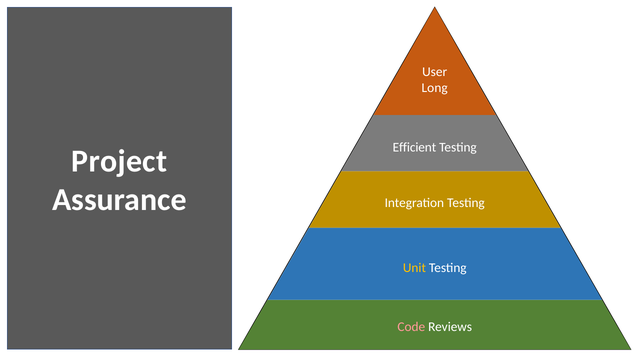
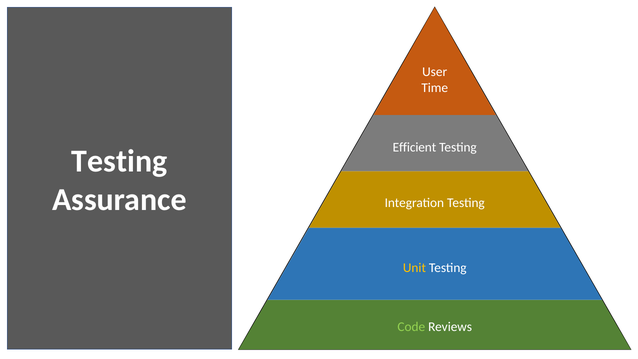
Long: Long -> Time
Project at (119, 161): Project -> Testing
Code colour: pink -> light green
